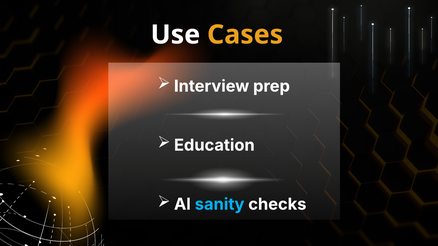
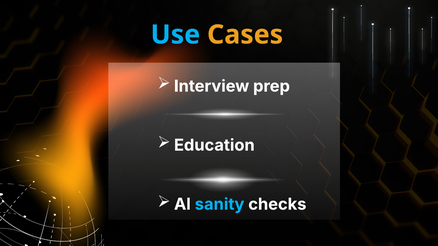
Use colour: white -> light blue
